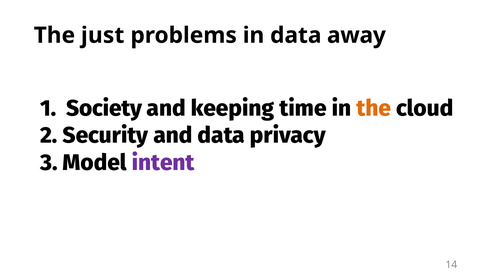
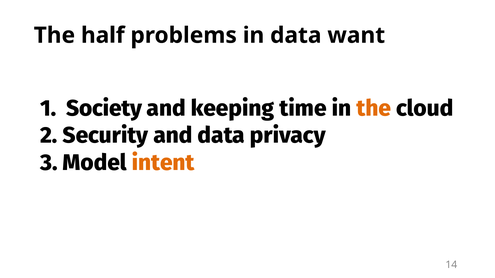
just: just -> half
away: away -> want
intent colour: purple -> orange
